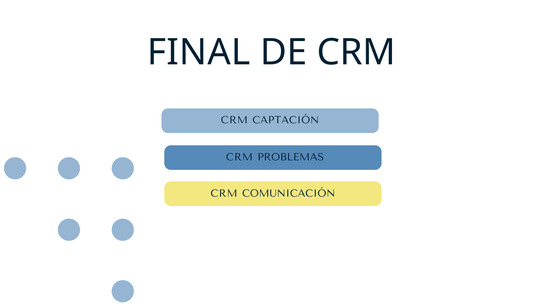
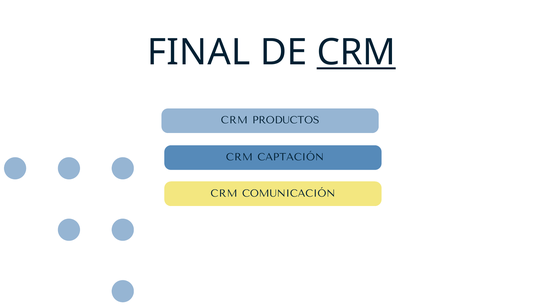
CRM at (356, 52) underline: none -> present
CAPTACIÓN: CAPTACIÓN -> PRODUCTOS
PROBLEMAS: PROBLEMAS -> CAPTACIÓN
